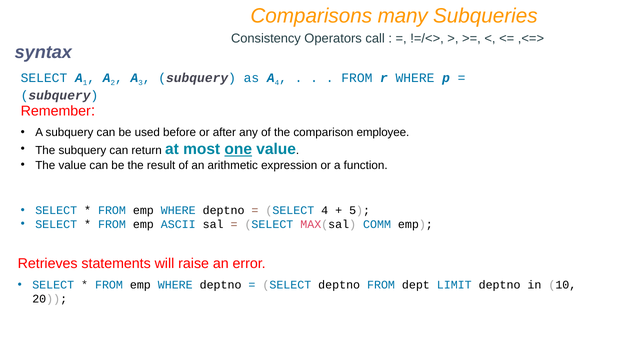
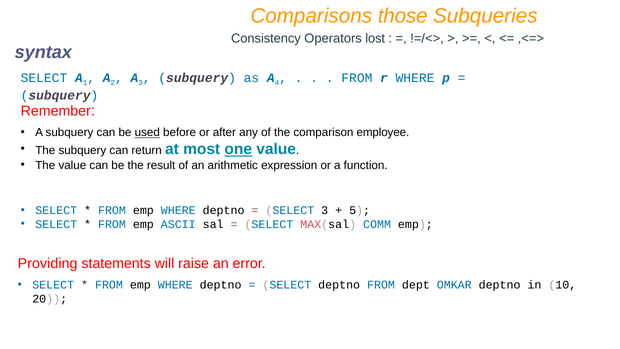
many: many -> those
call: call -> lost
used underline: none -> present
SELECT 4: 4 -> 3
Retrieves: Retrieves -> Providing
LIMIT: LIMIT -> OMKAR
